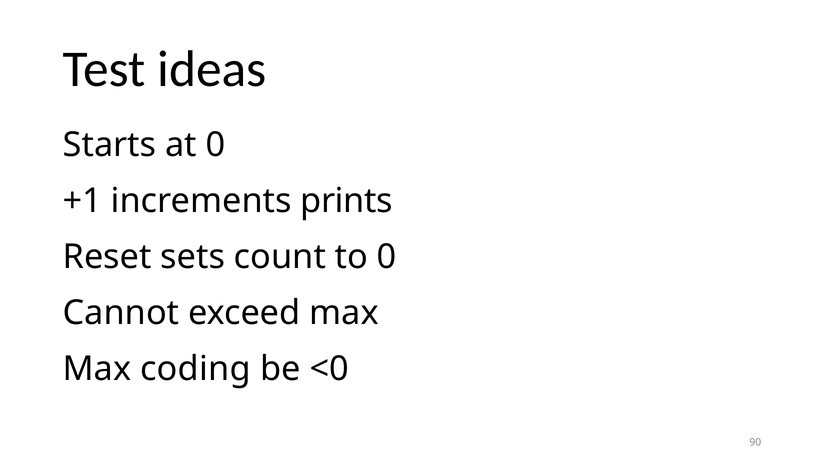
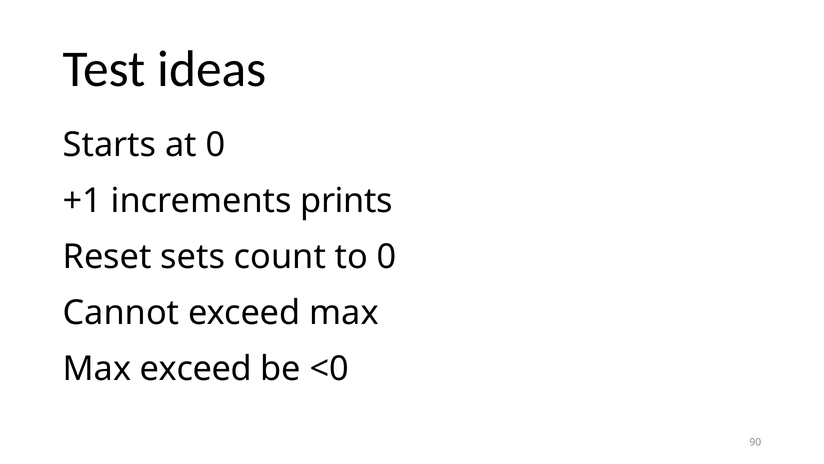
Max coding: coding -> exceed
